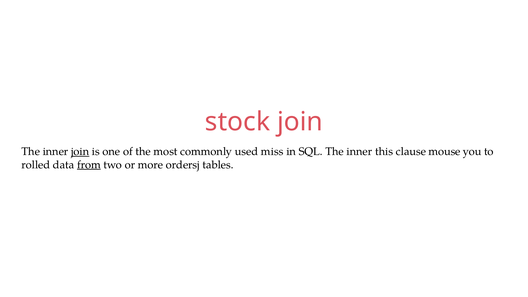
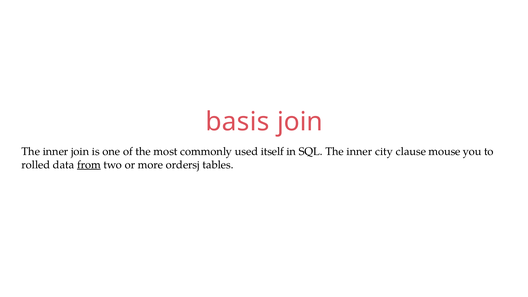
stock: stock -> basis
join at (80, 152) underline: present -> none
miss: miss -> itself
this: this -> city
